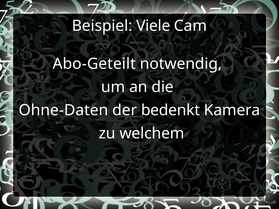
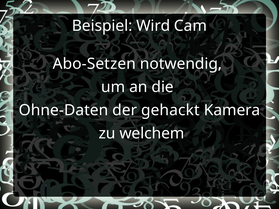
Viele: Viele -> Wird
Abo-Geteilt: Abo-Geteilt -> Abo-Setzen
bedenkt: bedenkt -> gehackt
